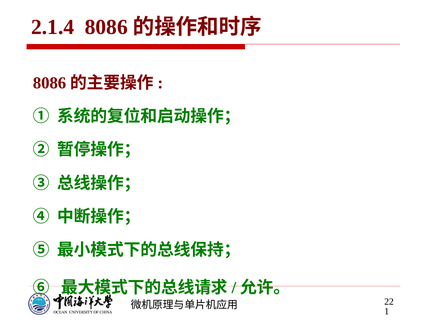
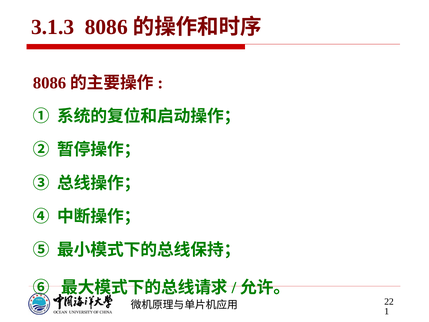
2.1.4: 2.1.4 -> 3.1.3
